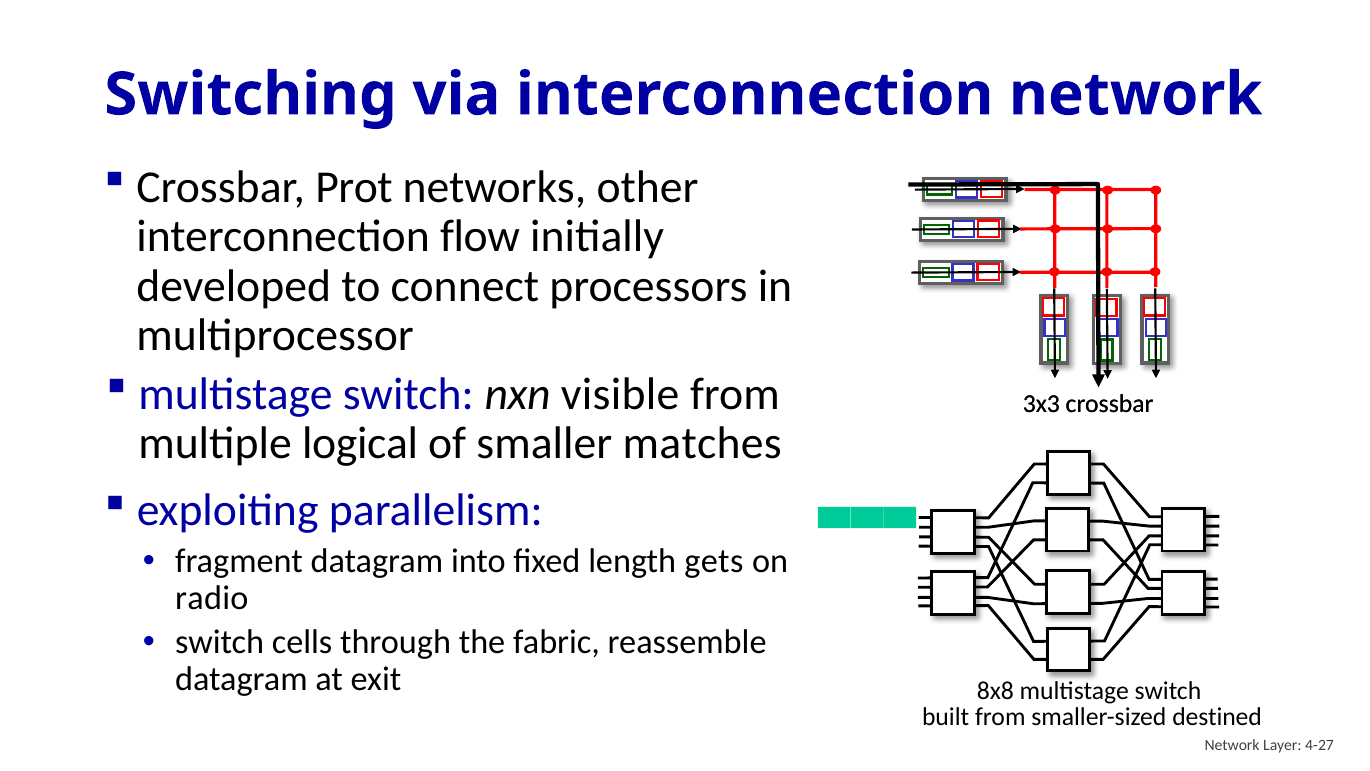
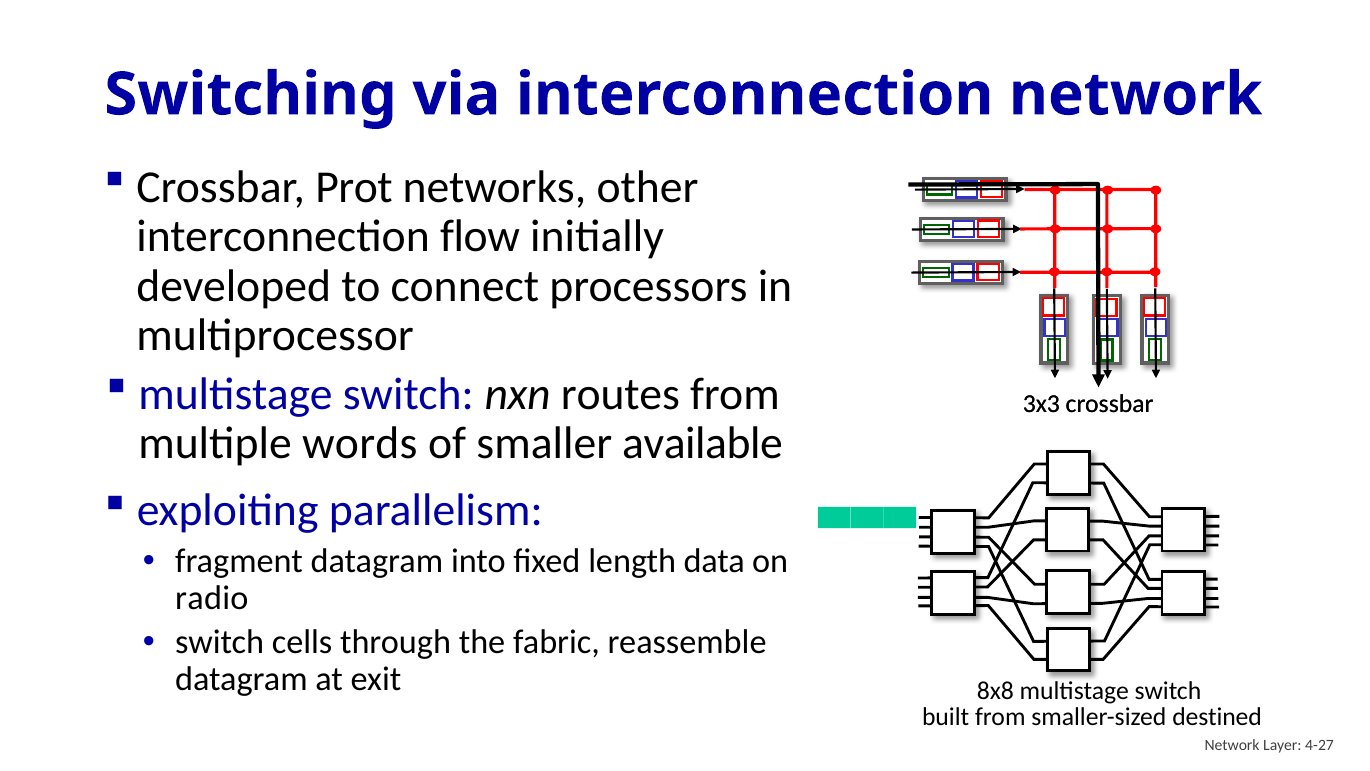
visible: visible -> routes
logical: logical -> words
matches: matches -> available
gets: gets -> data
